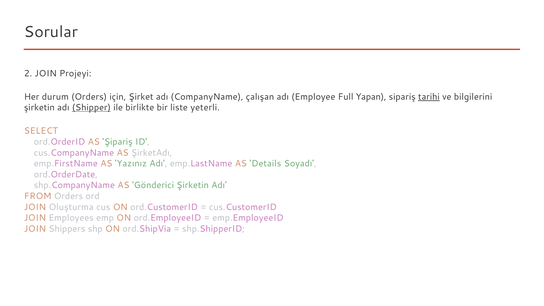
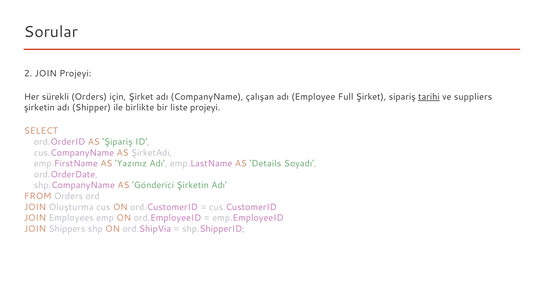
durum: durum -> sürekli
Full Yapan: Yapan -> Şirket
bilgilerini: bilgilerini -> suppliers
Shipper underline: present -> none
liste yeterli: yeterli -> projeyi
